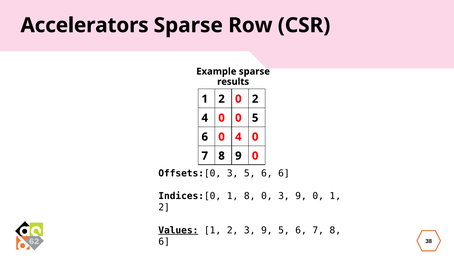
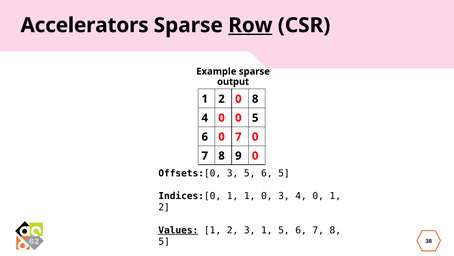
Row underline: none -> present
results: results -> output
0 2: 2 -> 8
6 0 4: 4 -> 7
6 6: 6 -> 5
1 8: 8 -> 1
0 3 9: 9 -> 4
2 3 9: 9 -> 1
6 at (164, 241): 6 -> 5
